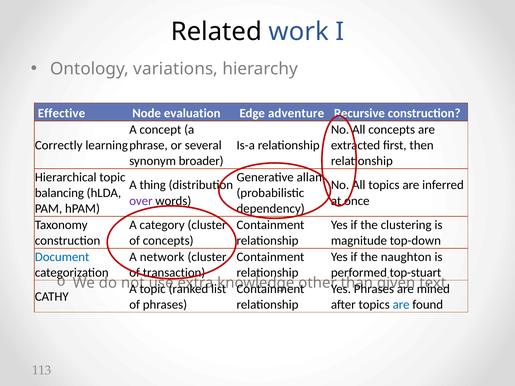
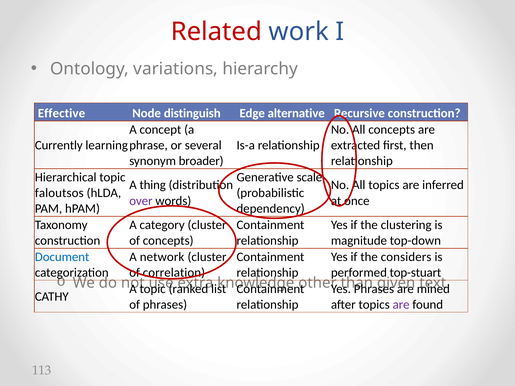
Related colour: black -> red
evaluation: evaluation -> distinguish
adventure: adventure -> alternative
Correctly: Correctly -> Currently
allan: allan -> scale
balancing: balancing -> faloutsos
naughton: naughton -> considers
transaction: transaction -> correlation
are at (401, 305) colour: blue -> purple
